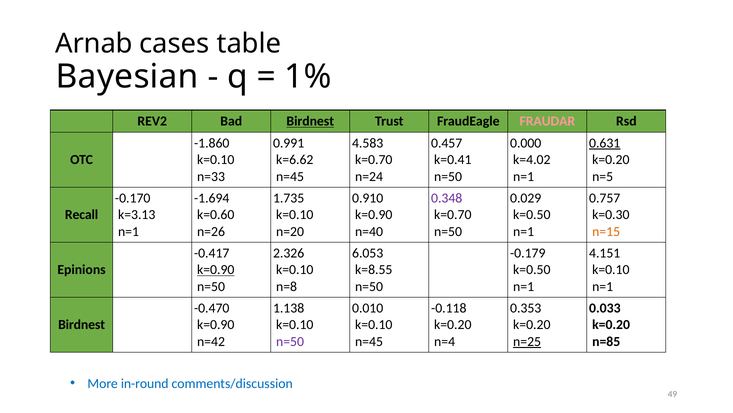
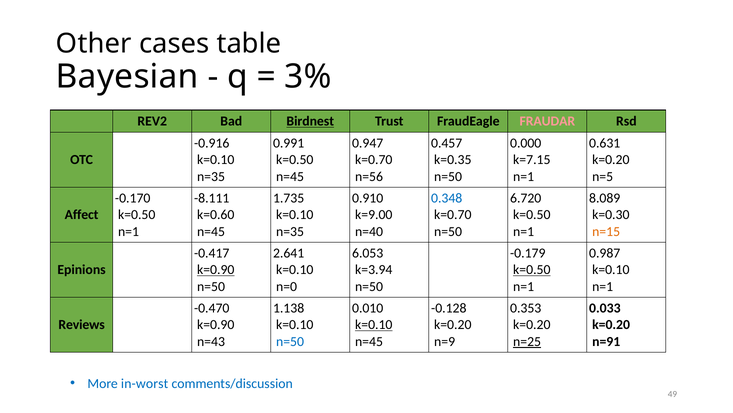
Arnab: Arnab -> Other
1%: 1% -> 3%
-1.860: -1.860 -> -0.916
4.583: 4.583 -> 0.947
0.631 underline: present -> none
k=6.62 at (295, 160): k=6.62 -> k=0.50
k=0.41: k=0.41 -> k=0.35
k=4.02: k=4.02 -> k=7.15
n=33 at (211, 176): n=33 -> n=35
n=24: n=24 -> n=56
-1.694: -1.694 -> -8.111
0.348 colour: purple -> blue
0.029: 0.029 -> 6.720
0.757: 0.757 -> 8.089
Recall: Recall -> Affect
k=3.13 at (137, 215): k=3.13 -> k=0.50
k=0.90 at (374, 215): k=0.90 -> k=9.00
n=26 at (211, 231): n=26 -> n=45
n=20 at (290, 231): n=20 -> n=35
2.326: 2.326 -> 2.641
4.151: 4.151 -> 0.987
k=8.55: k=8.55 -> k=3.94
k=0.50 at (532, 269) underline: none -> present
n=8: n=8 -> n=0
-0.118: -0.118 -> -0.128
Birdnest at (82, 324): Birdnest -> Reviews
k=0.10 at (374, 324) underline: none -> present
n=42: n=42 -> n=43
n=50 at (290, 341) colour: purple -> blue
n=4: n=4 -> n=9
n=85: n=85 -> n=91
in-round: in-round -> in-worst
